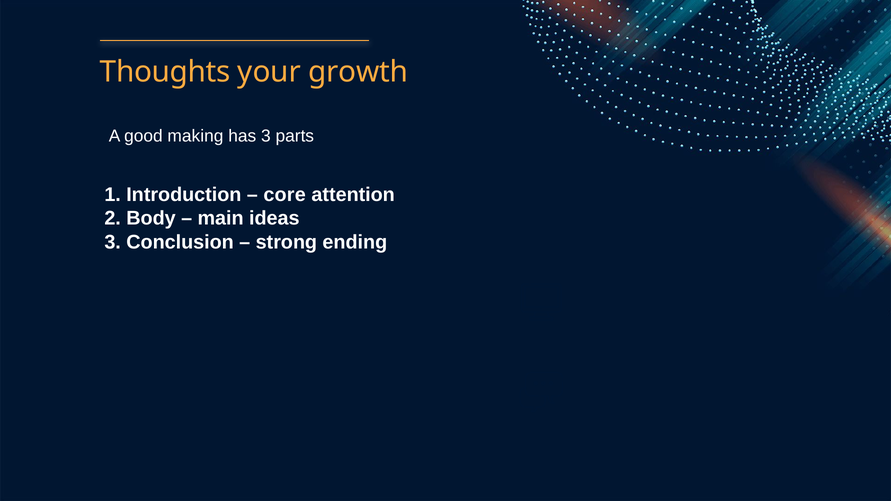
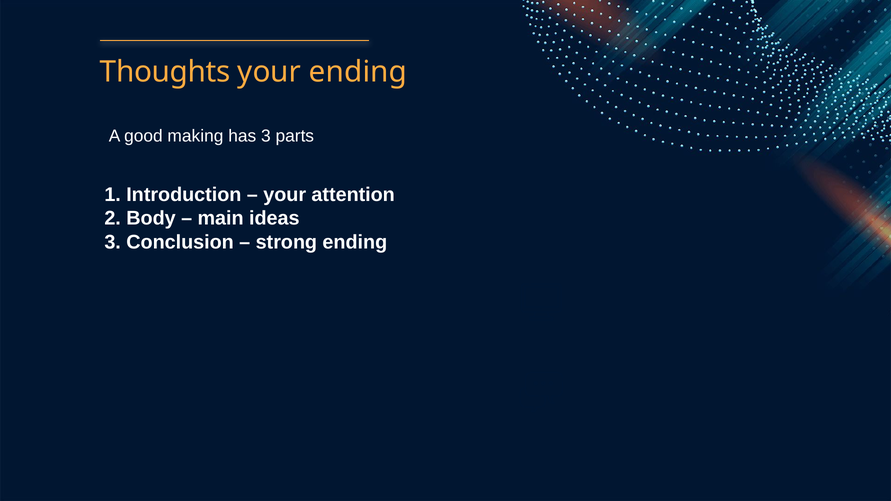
your growth: growth -> ending
core at (285, 195): core -> your
